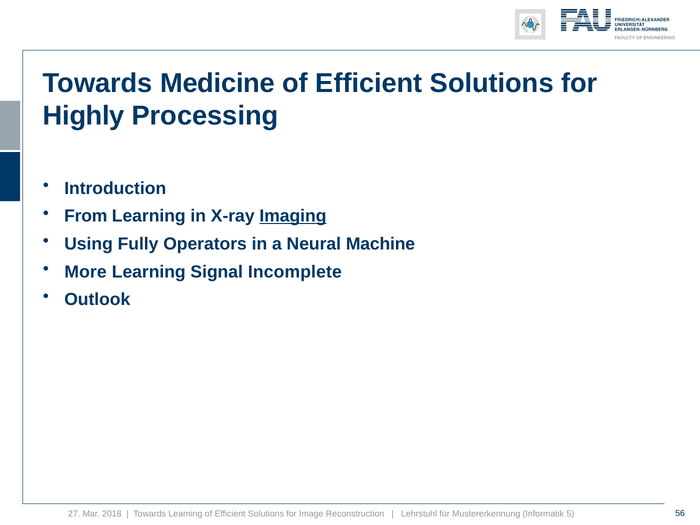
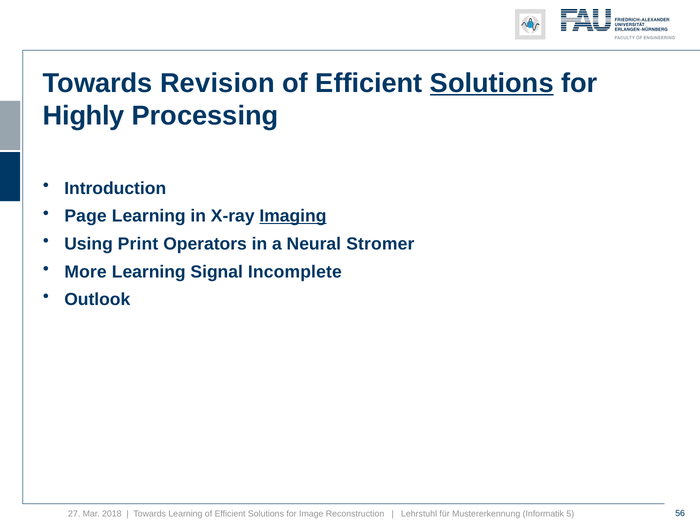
Medicine: Medicine -> Revision
Solutions at (492, 83) underline: none -> present
From: From -> Page
Fully: Fully -> Print
Machine: Machine -> Stromer
